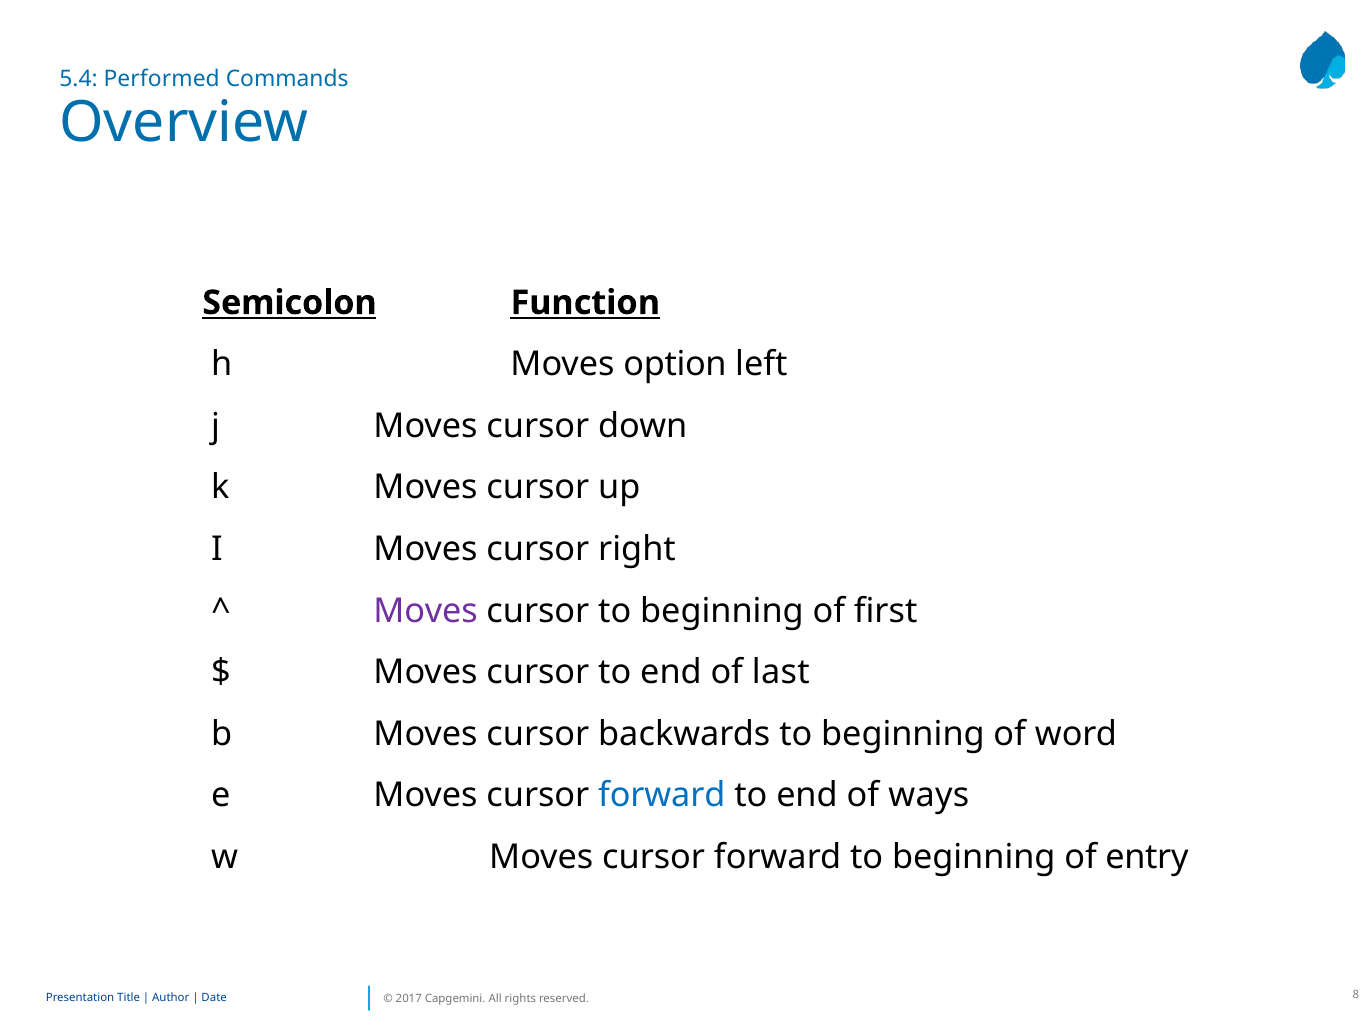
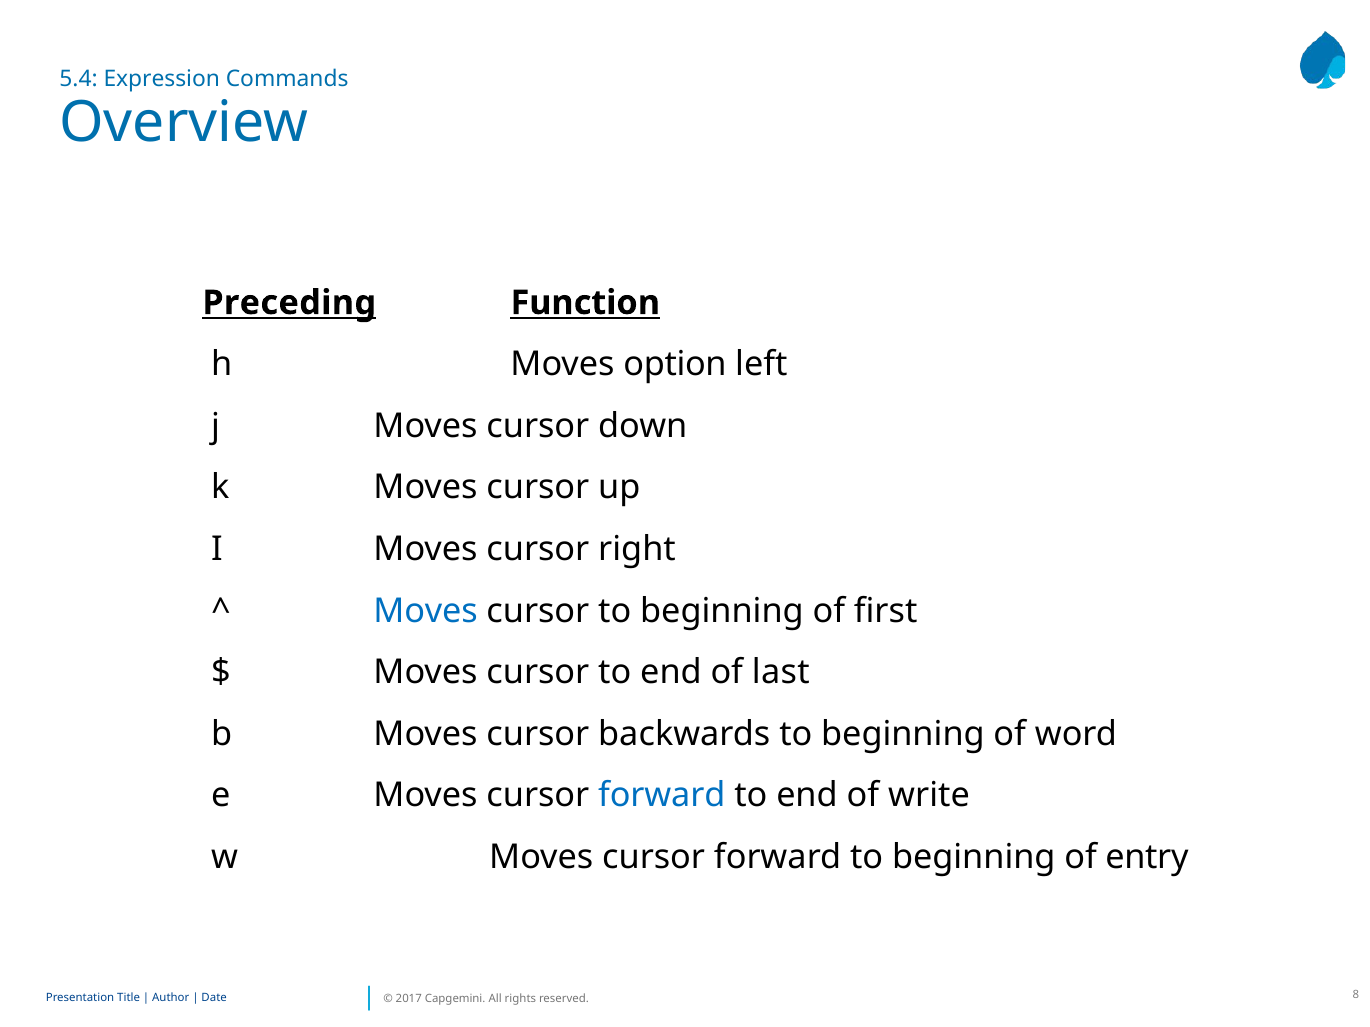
Performed: Performed -> Expression
Semicolon: Semicolon -> Preceding
Moves at (426, 611) colour: purple -> blue
ways: ways -> write
